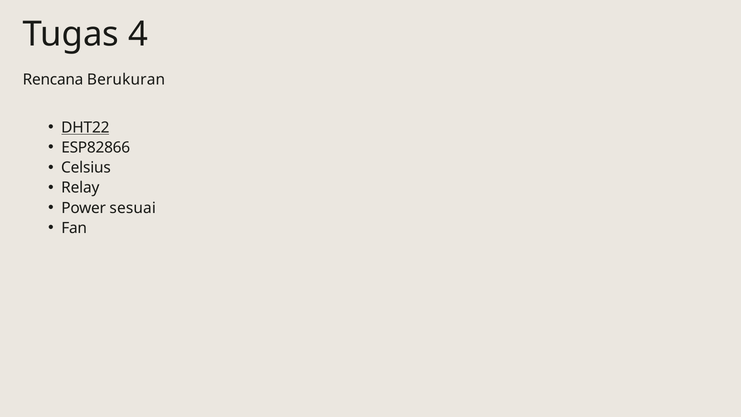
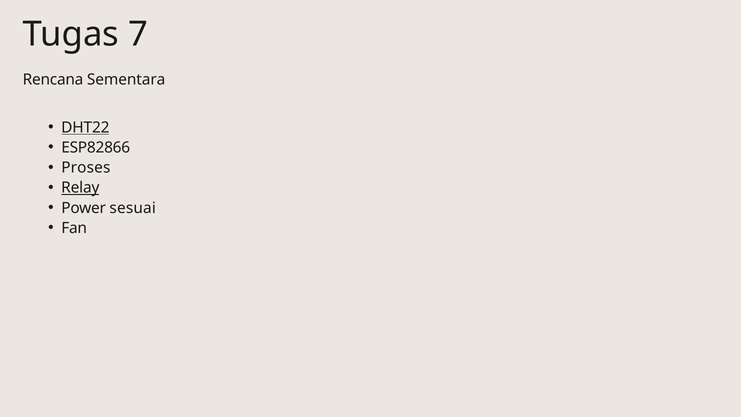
4: 4 -> 7
Berukuran: Berukuran -> Sementara
Celsius: Celsius -> Proses
Relay underline: none -> present
